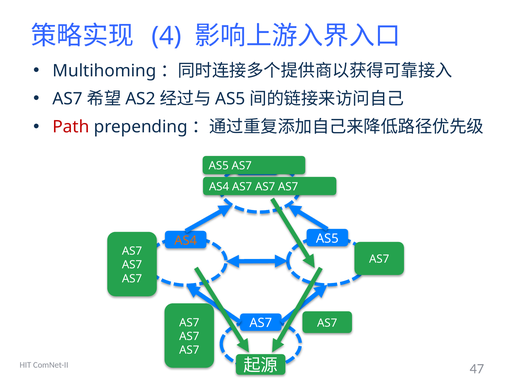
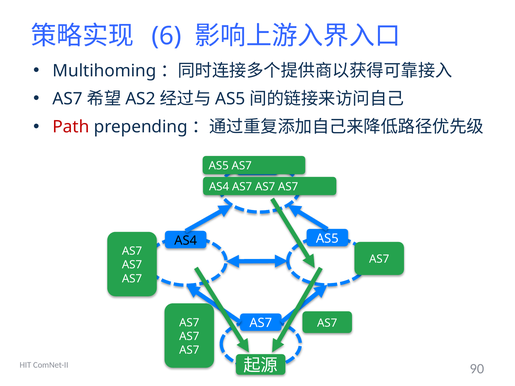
4: 4 -> 6
AS4 at (186, 241) colour: orange -> black
47: 47 -> 90
